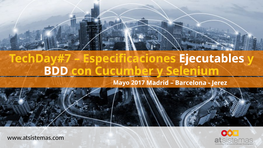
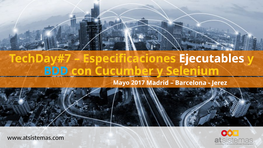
BDD colour: white -> light blue
